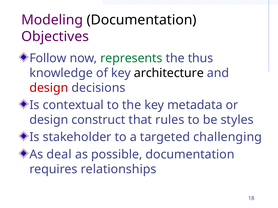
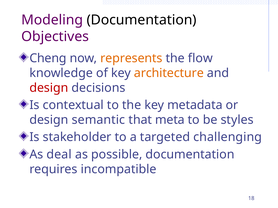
Follow: Follow -> Cheng
represents colour: green -> orange
thus: thus -> flow
architecture colour: black -> orange
construct: construct -> semantic
rules: rules -> meta
relationships: relationships -> incompatible
